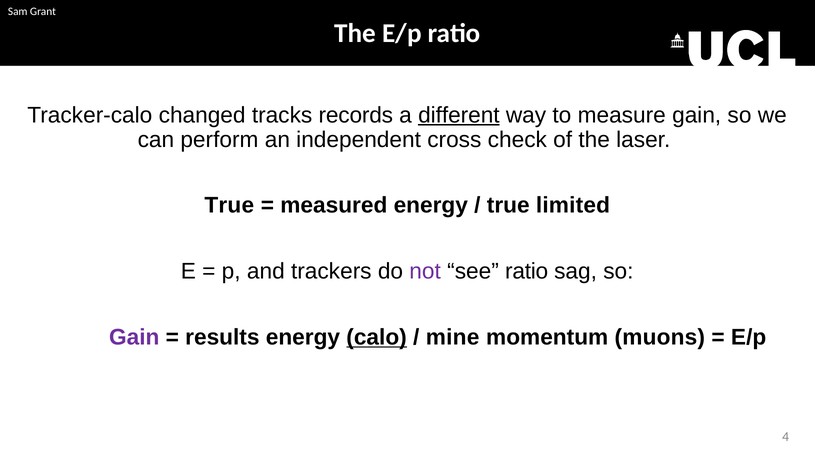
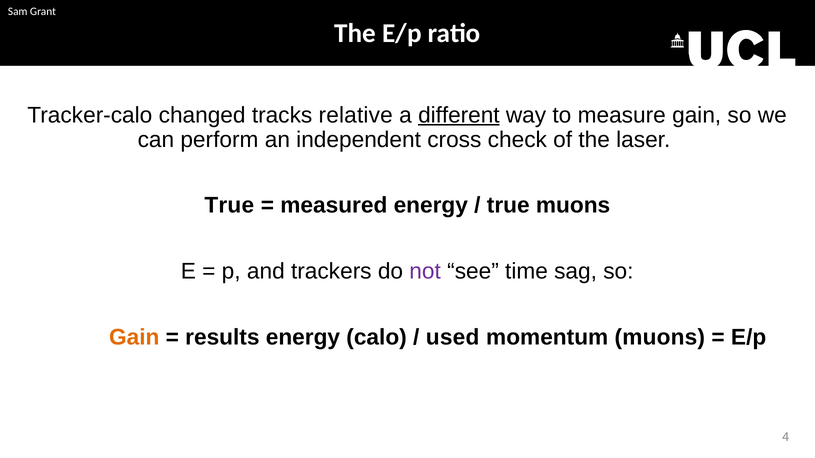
records: records -> relative
true limited: limited -> muons
see ratio: ratio -> time
Gain at (134, 338) colour: purple -> orange
calo underline: present -> none
mine: mine -> used
